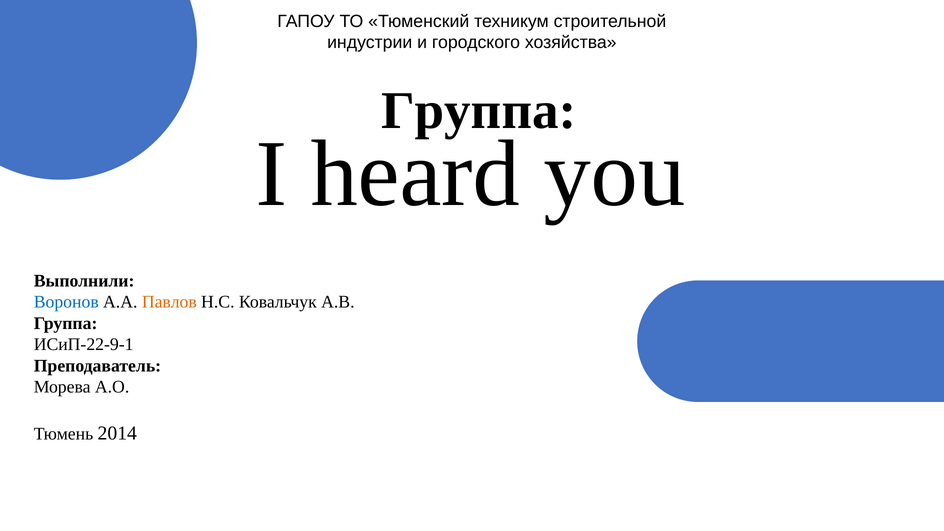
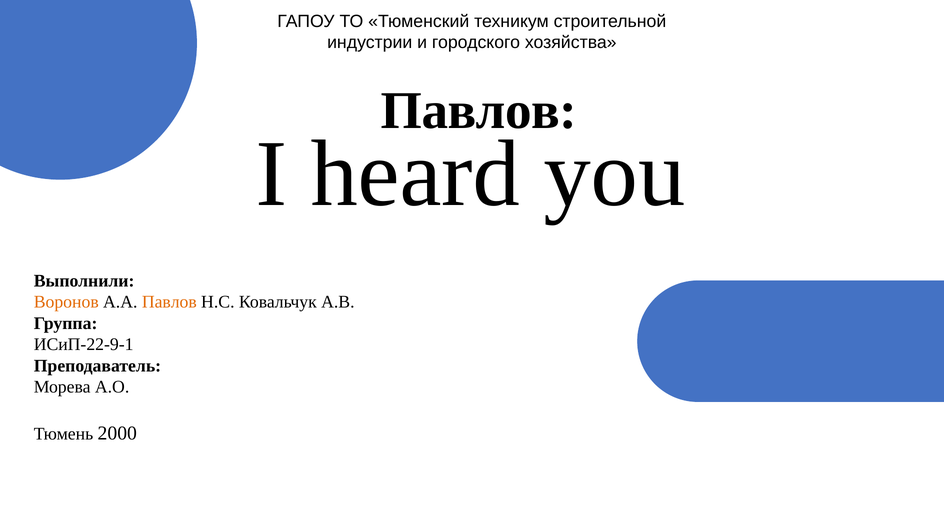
Группа at (479, 111): Группа -> Павлов
Воронов colour: blue -> orange
2014: 2014 -> 2000
